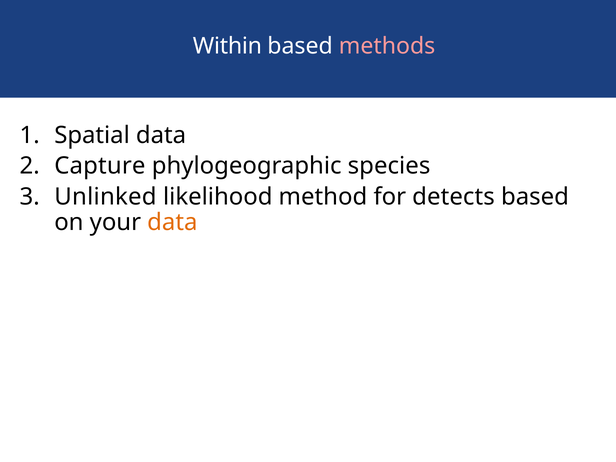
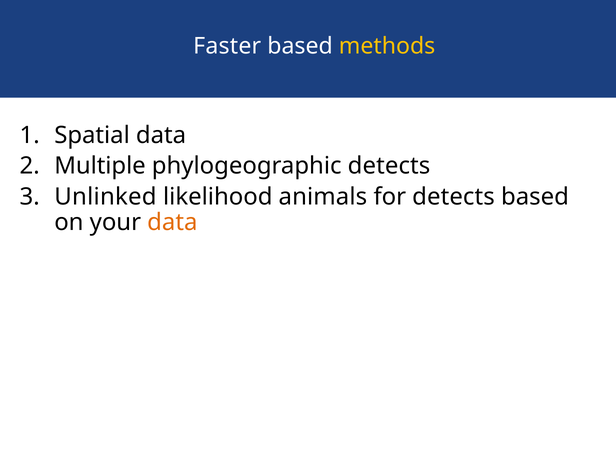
Within: Within -> Faster
methods colour: pink -> yellow
Capture: Capture -> Multiple
phylogeographic species: species -> detects
method: method -> animals
